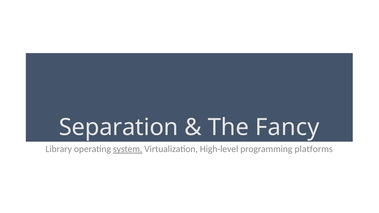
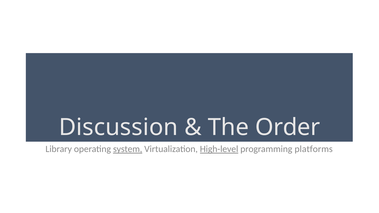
Separation: Separation -> Discussion
Fancy: Fancy -> Order
High-level underline: none -> present
